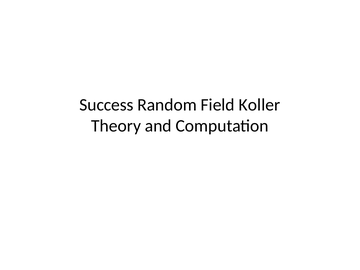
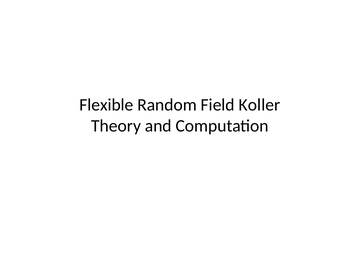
Success: Success -> Flexible
